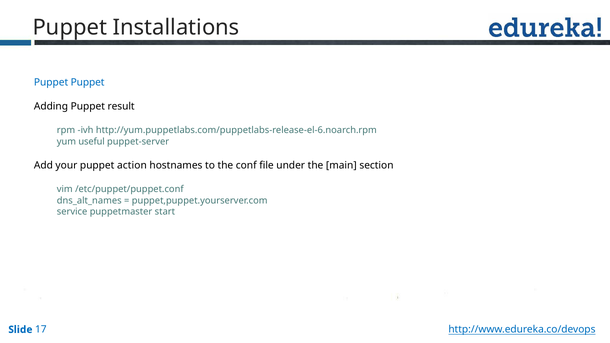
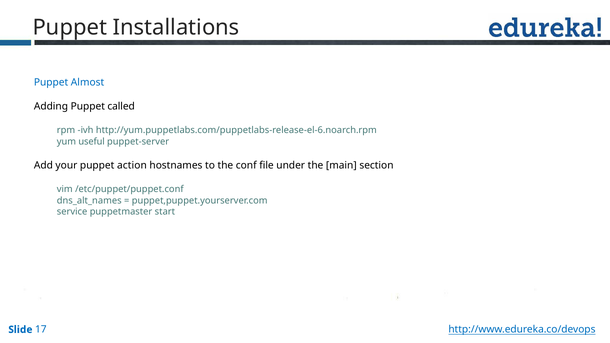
Puppet Puppet: Puppet -> Almost
result: result -> called
